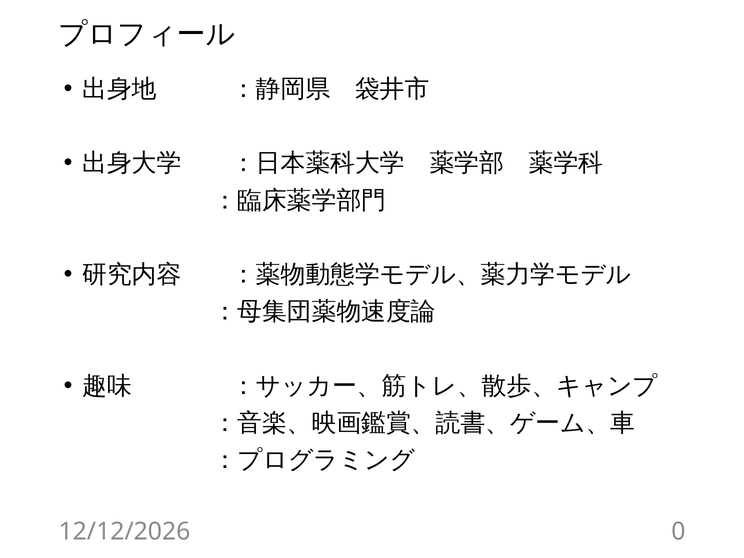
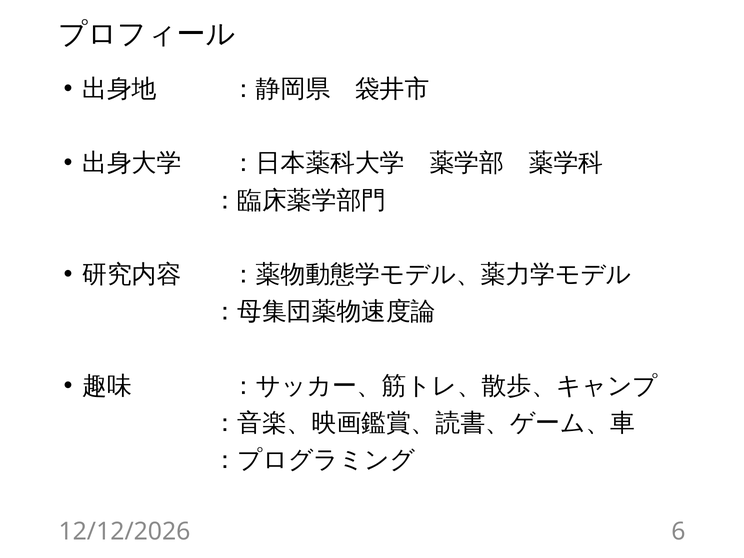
0: 0 -> 6
